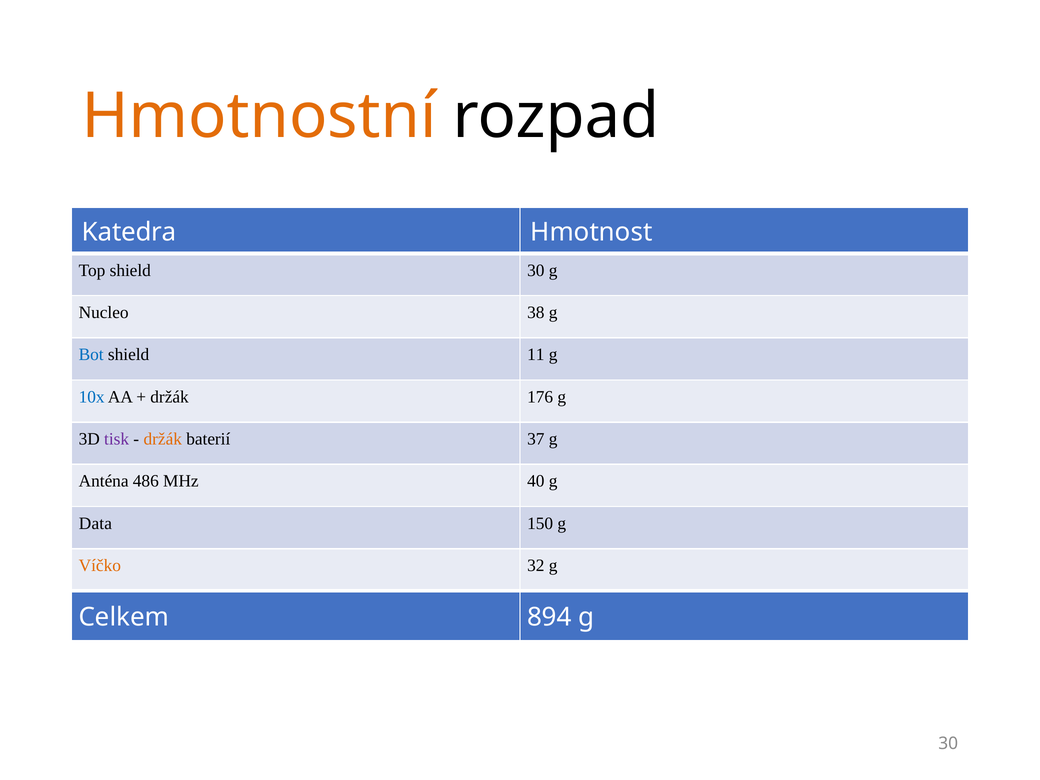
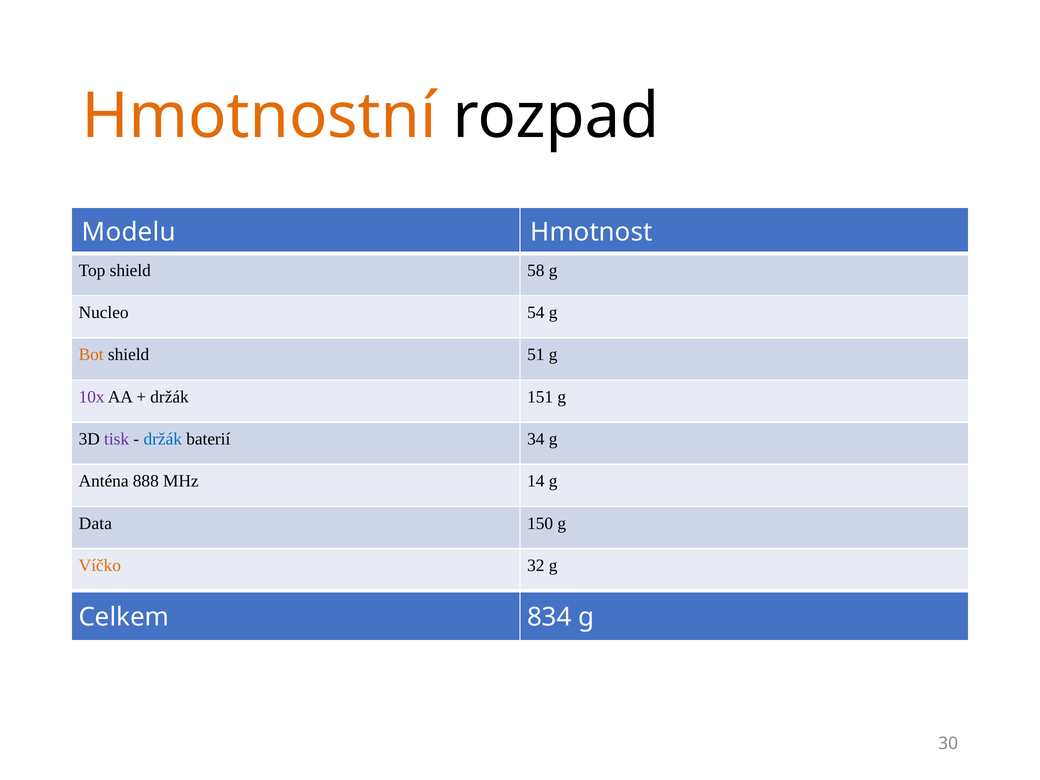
Katedra: Katedra -> Modelu
shield 30: 30 -> 58
38: 38 -> 54
Bot colour: blue -> orange
11: 11 -> 51
10x colour: blue -> purple
176: 176 -> 151
držák at (163, 439) colour: orange -> blue
37: 37 -> 34
486: 486 -> 888
40: 40 -> 14
894: 894 -> 834
